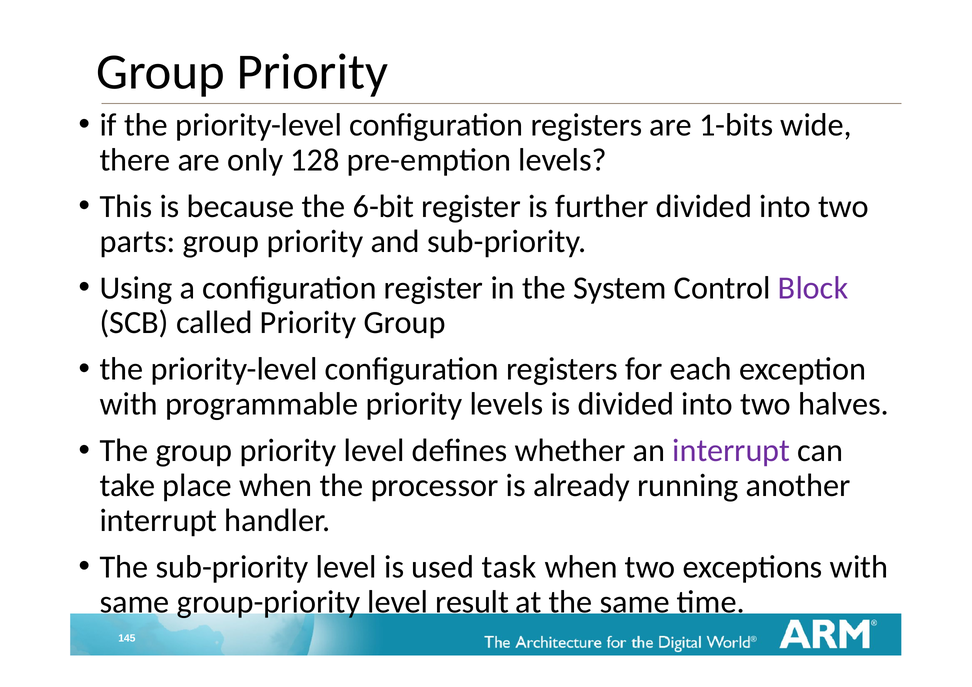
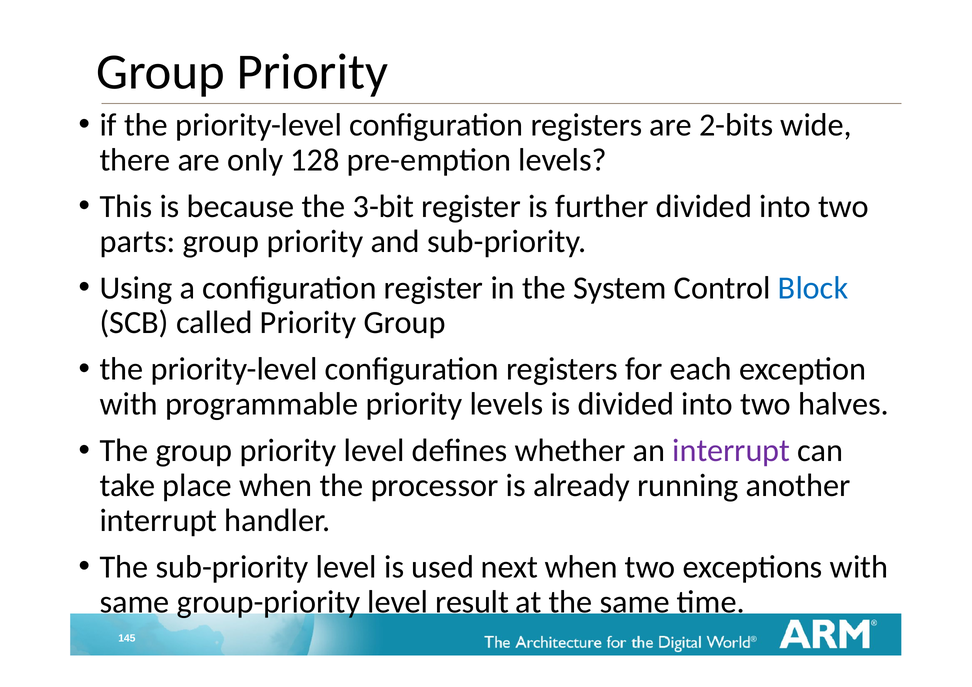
1-bits: 1-bits -> 2-bits
6-bit: 6-bit -> 3-bit
Block colour: purple -> blue
task: task -> next
